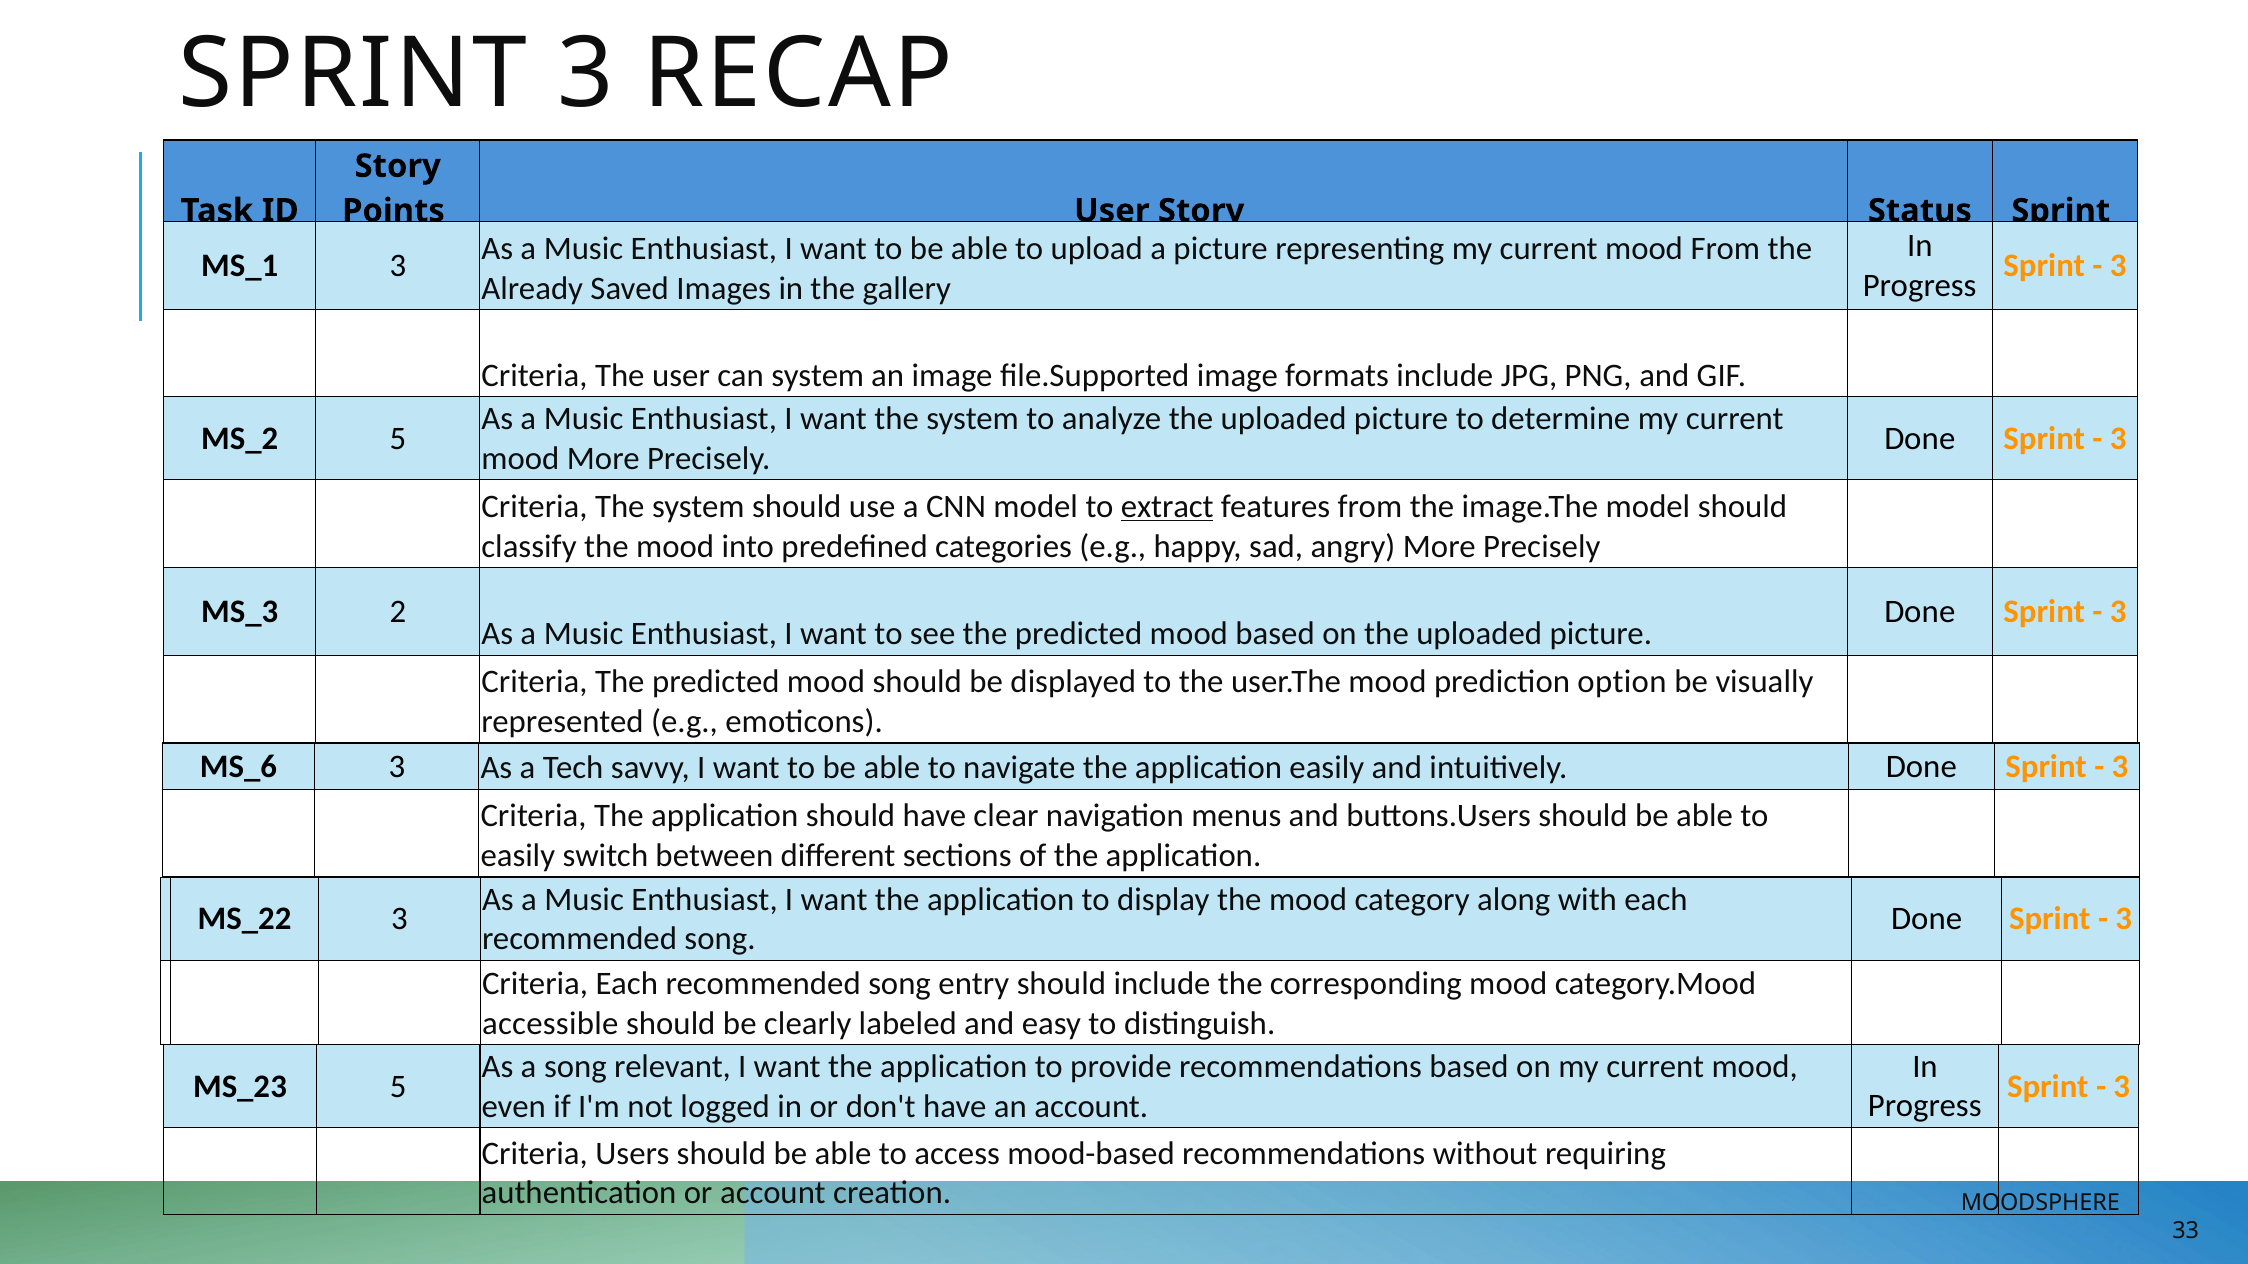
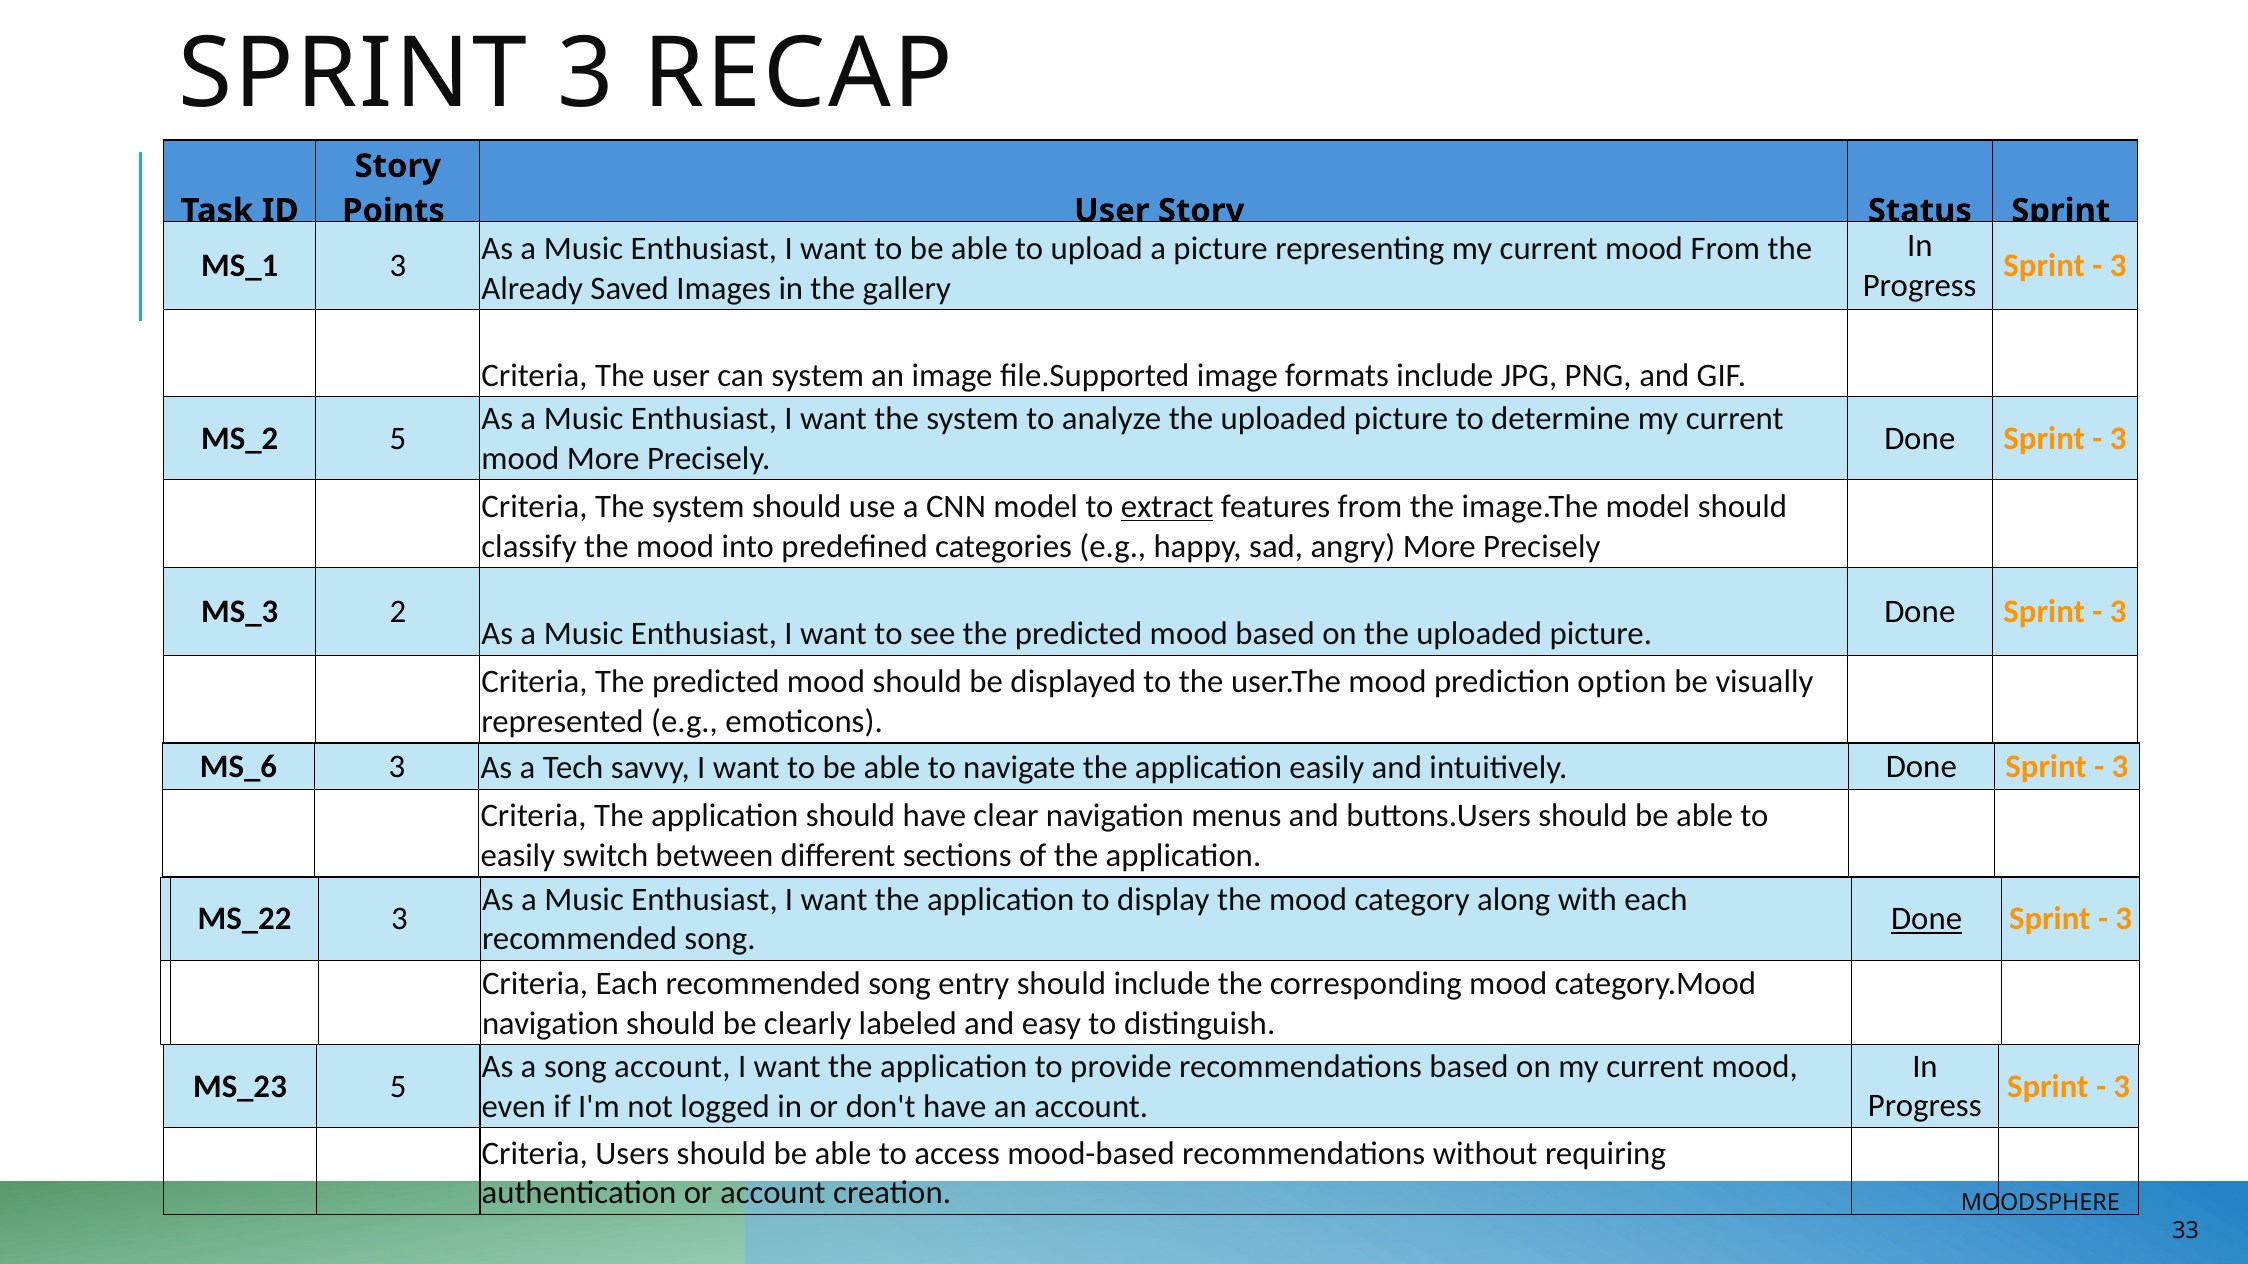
Done at (1927, 919) underline: none -> present
accessible at (550, 1024): accessible -> navigation
song relevant: relevant -> account
